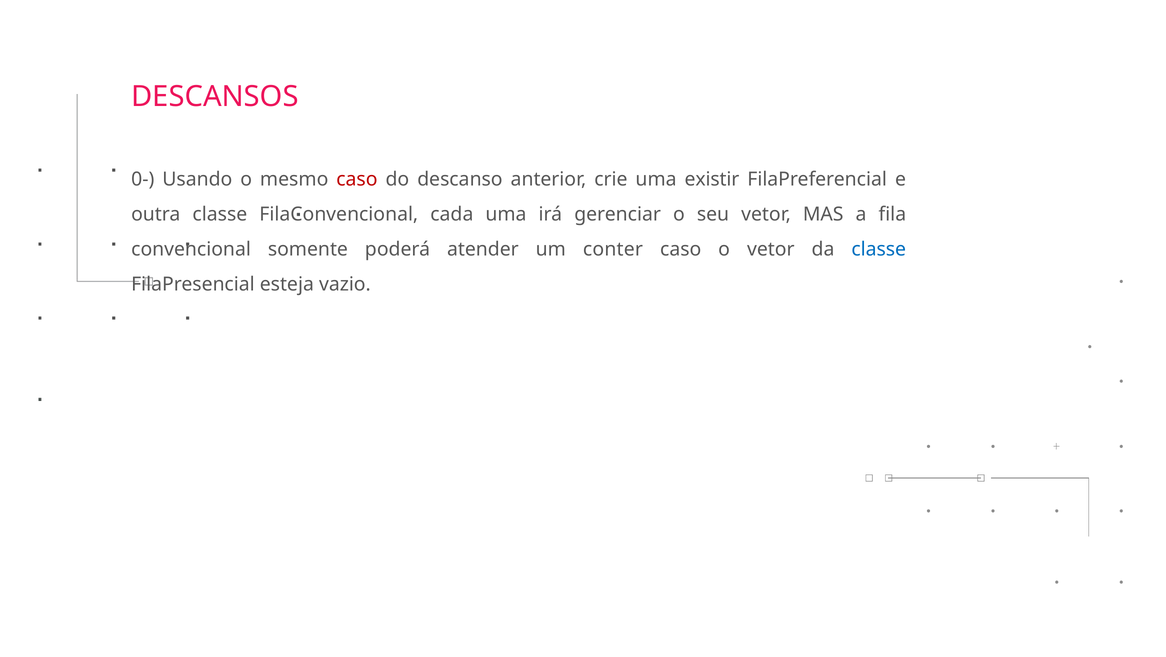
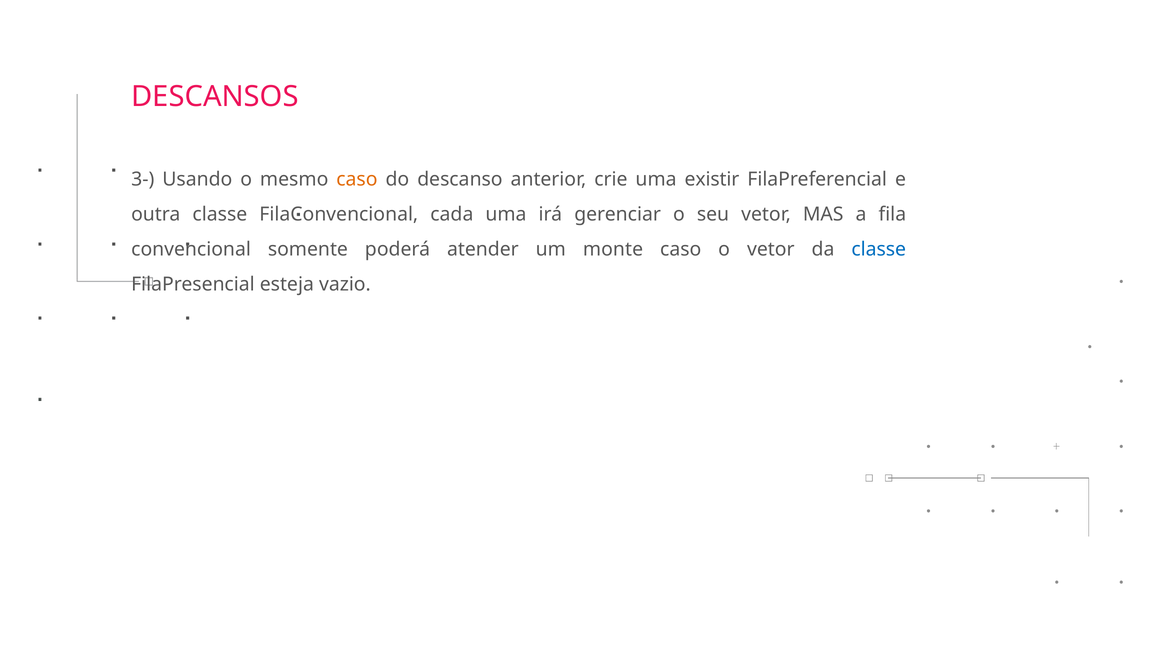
0-: 0- -> 3-
caso at (357, 179) colour: red -> orange
conter: conter -> monte
